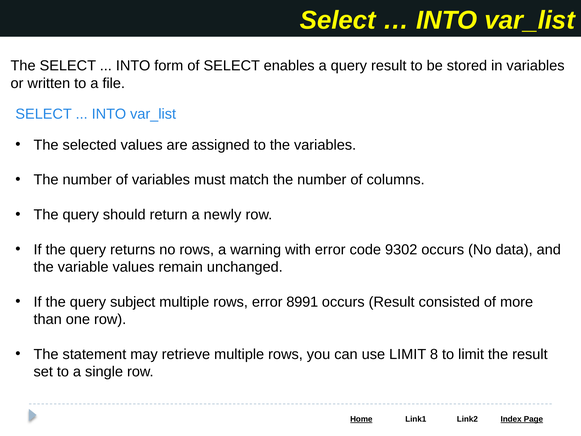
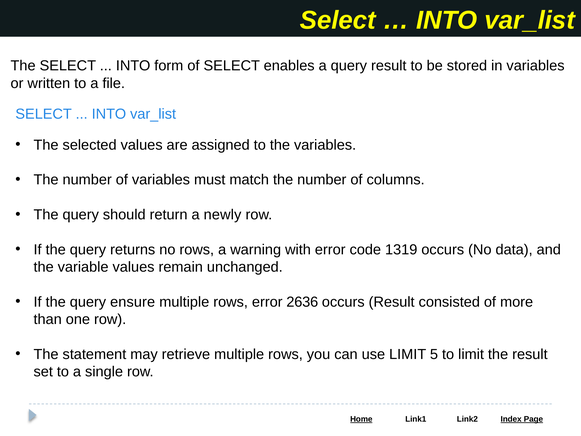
9302: 9302 -> 1319
subject: subject -> ensure
8991: 8991 -> 2636
8: 8 -> 5
